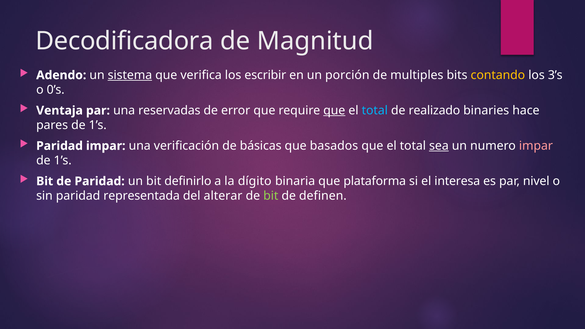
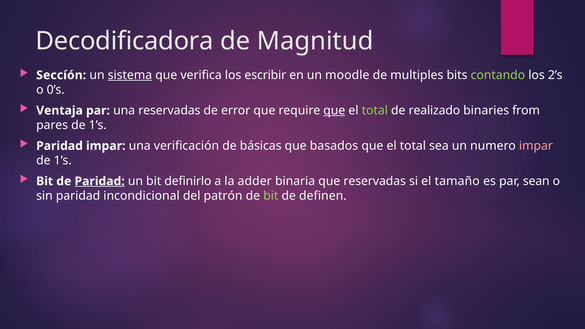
Adendo: Adendo -> Seccíón
porción: porción -> moodle
contando colour: yellow -> light green
3’s: 3’s -> 2’s
total at (375, 111) colour: light blue -> light green
hace: hace -> from
sea underline: present -> none
Paridad at (100, 181) underline: none -> present
dígito: dígito -> adder
que plataforma: plataforma -> reservadas
interesa: interesa -> tamaño
nivel: nivel -> sean
representada: representada -> incondicional
alterar: alterar -> patrón
